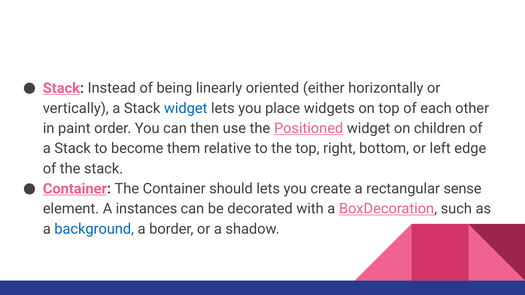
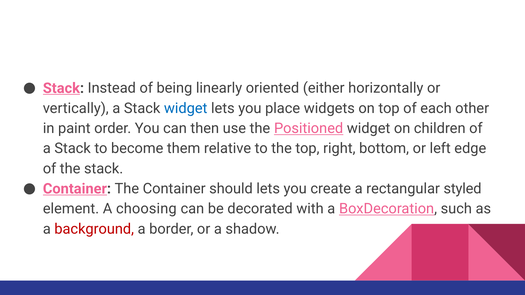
sense: sense -> styled
instances: instances -> choosing
background colour: blue -> red
